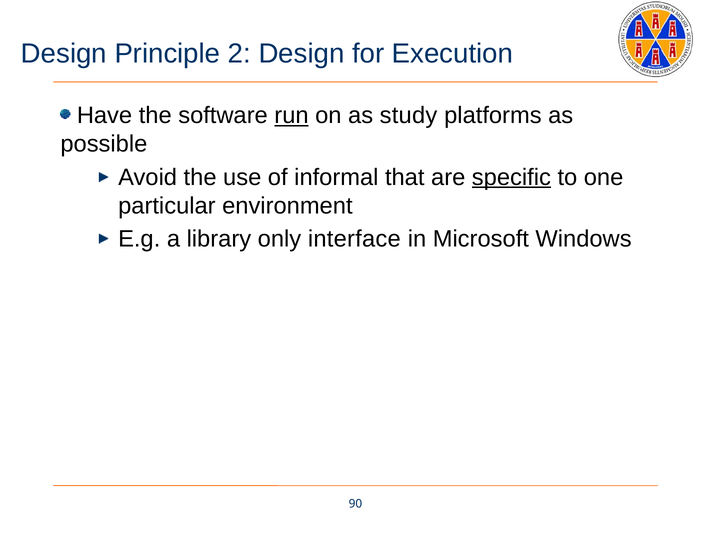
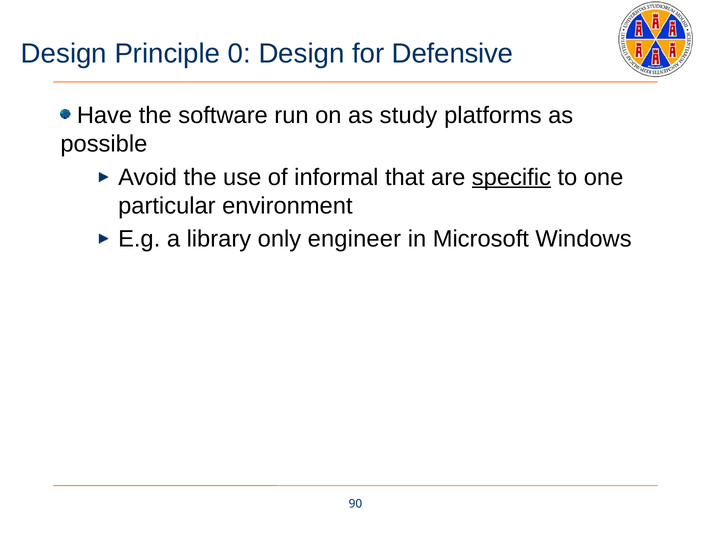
2: 2 -> 0
Execution: Execution -> Defensive
run underline: present -> none
interface: interface -> engineer
